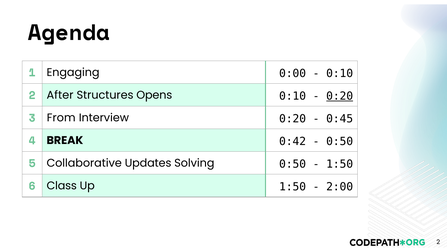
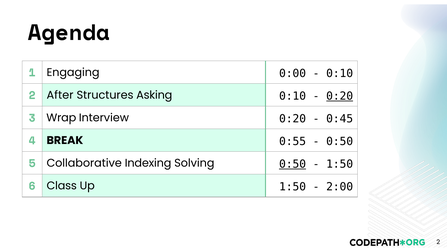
Opens: Opens -> Asking
From: From -> Wrap
0:42: 0:42 -> 0:55
Updates: Updates -> Indexing
0:50 at (293, 164) underline: none -> present
